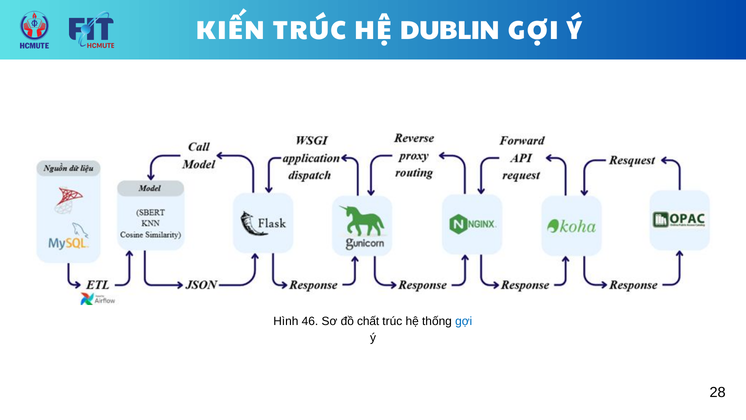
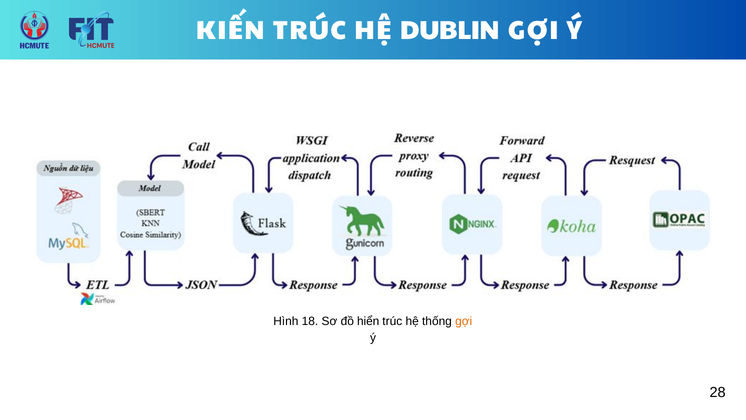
46: 46 -> 18
chất: chất -> hiển
gợi at (464, 321) colour: blue -> orange
